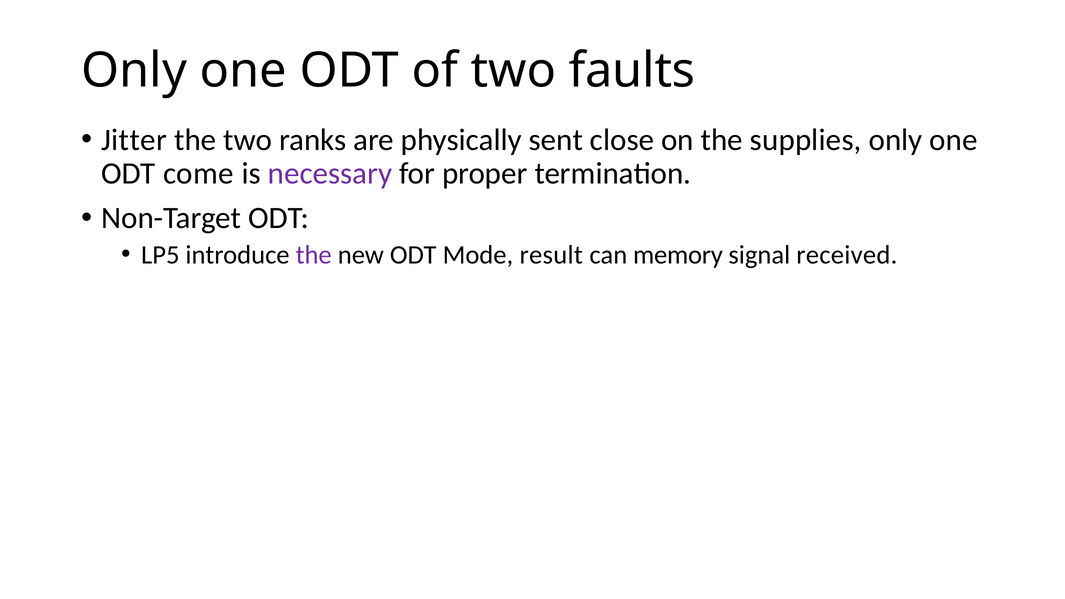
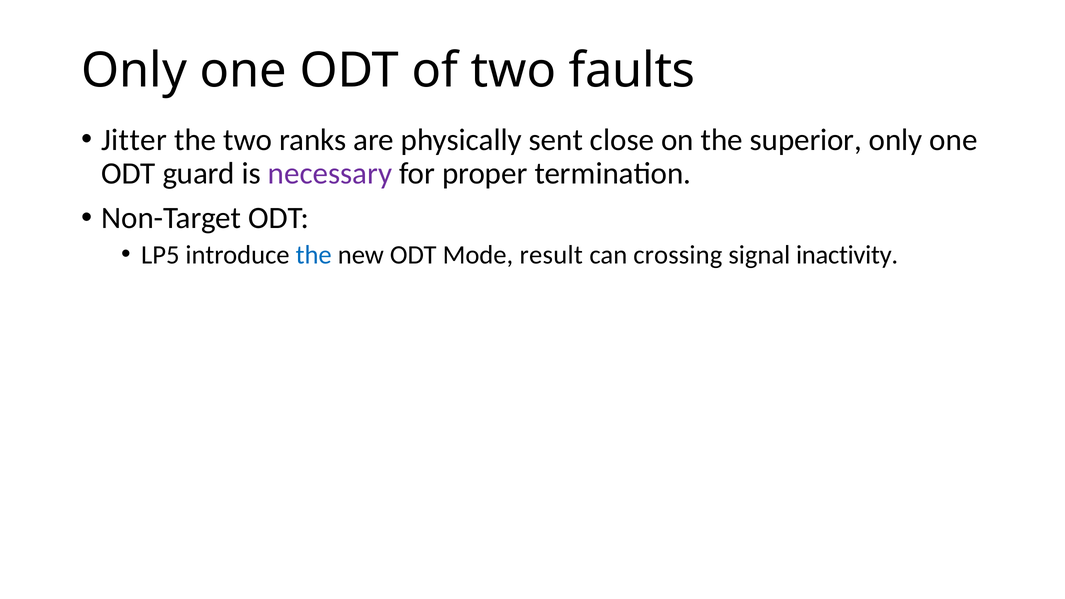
supplies: supplies -> superior
come: come -> guard
the at (314, 255) colour: purple -> blue
memory: memory -> crossing
received: received -> inactivity
